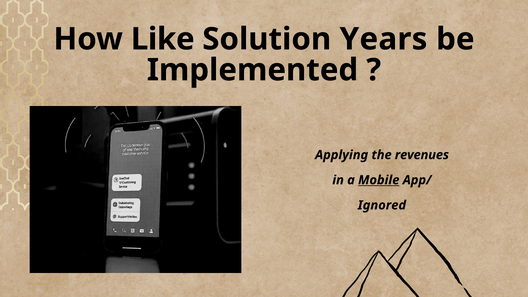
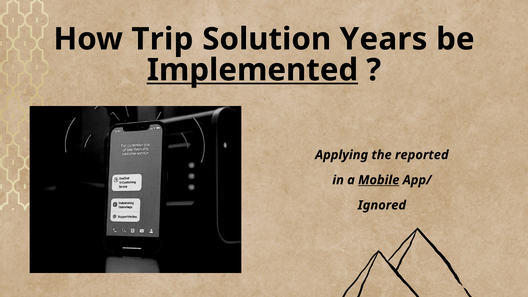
Like: Like -> Trip
Implemented underline: none -> present
revenues: revenues -> reported
